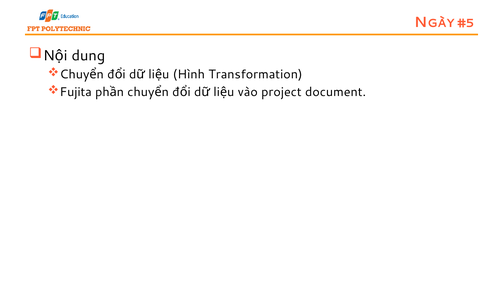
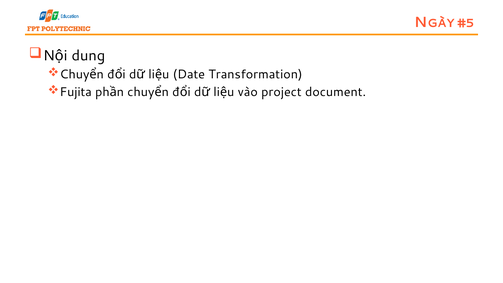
Hình: Hình -> Date
